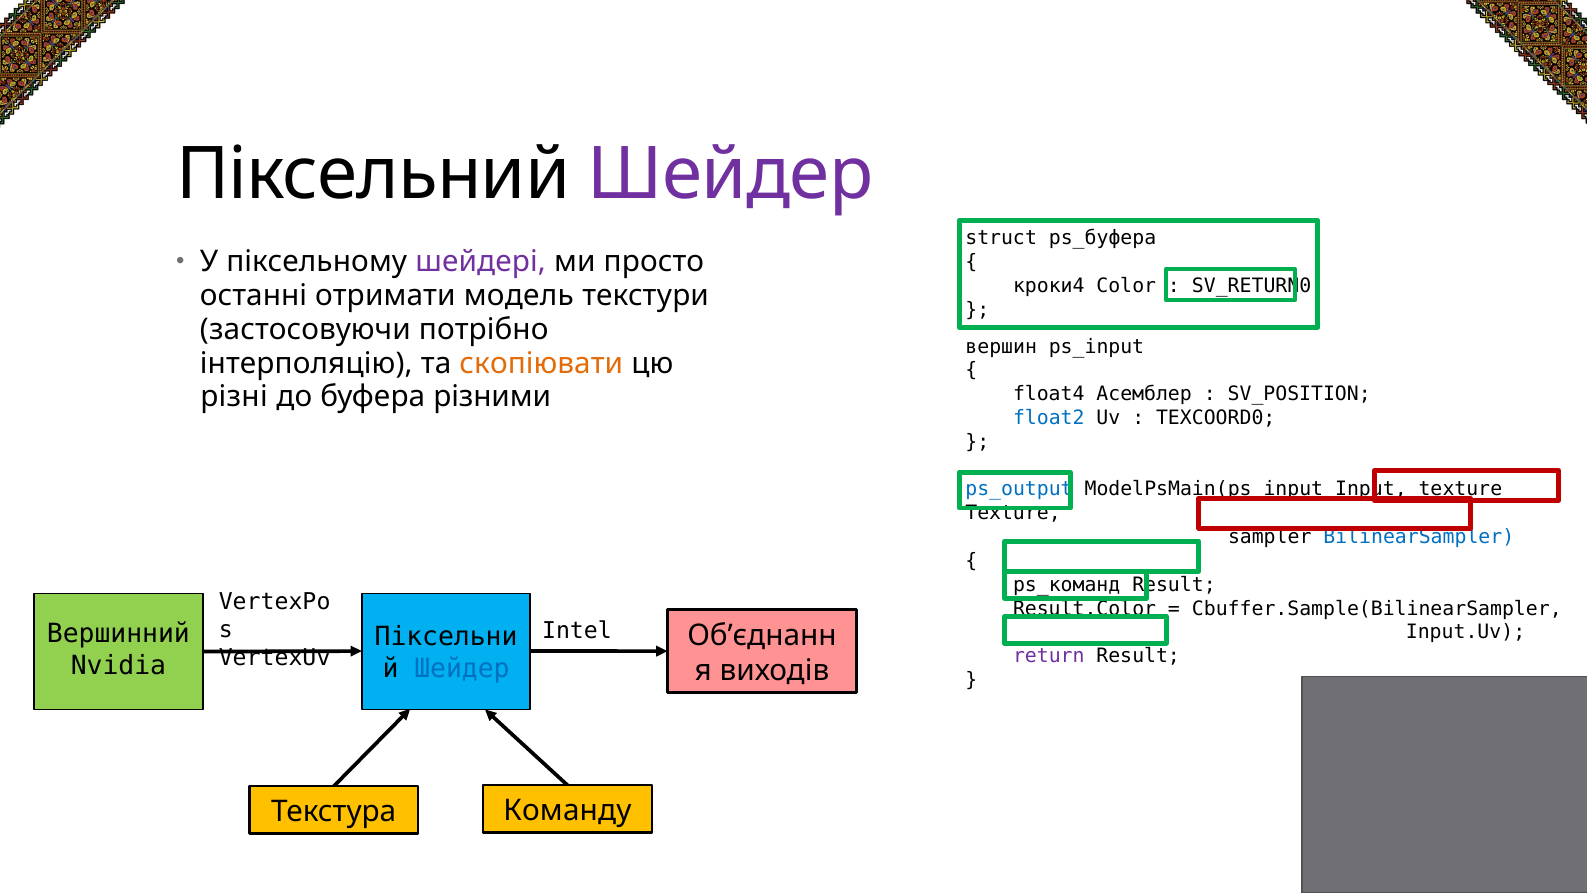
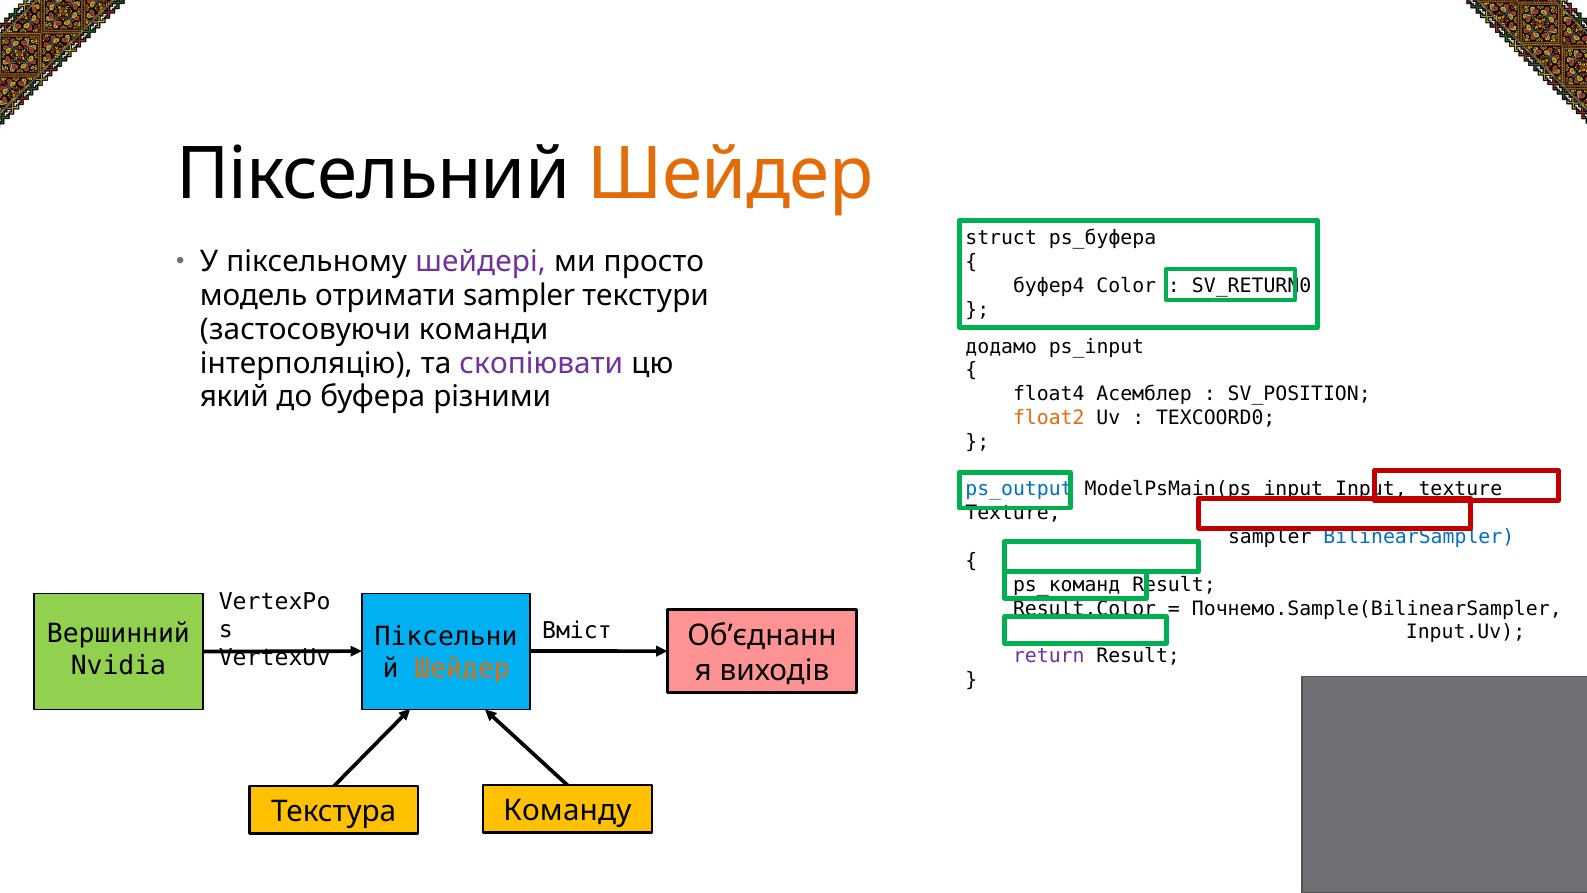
Шейдер at (730, 174) colour: purple -> orange
кроки4: кроки4 -> буфер4
останні: останні -> модель
отримати модель: модель -> sampler
потрібно: потрібно -> команди
вершин: вершин -> додамо
скопіювати colour: orange -> purple
різні: різні -> який
float2 colour: blue -> orange
Cbuffer.Sample(BilinearSampler: Cbuffer.Sample(BilinearSampler -> Почнемо.Sample(BilinearSampler
Intel: Intel -> Вміст
Шейдер at (462, 669) colour: blue -> orange
